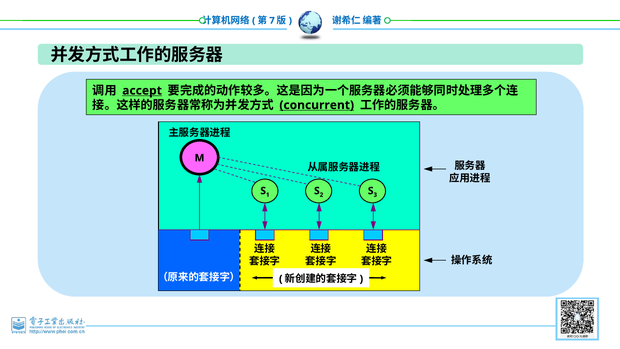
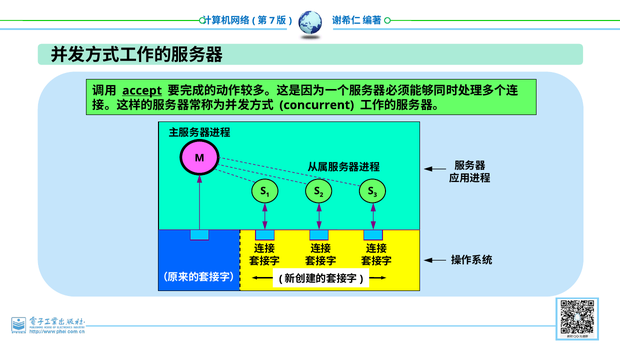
concurrent underline: present -> none
